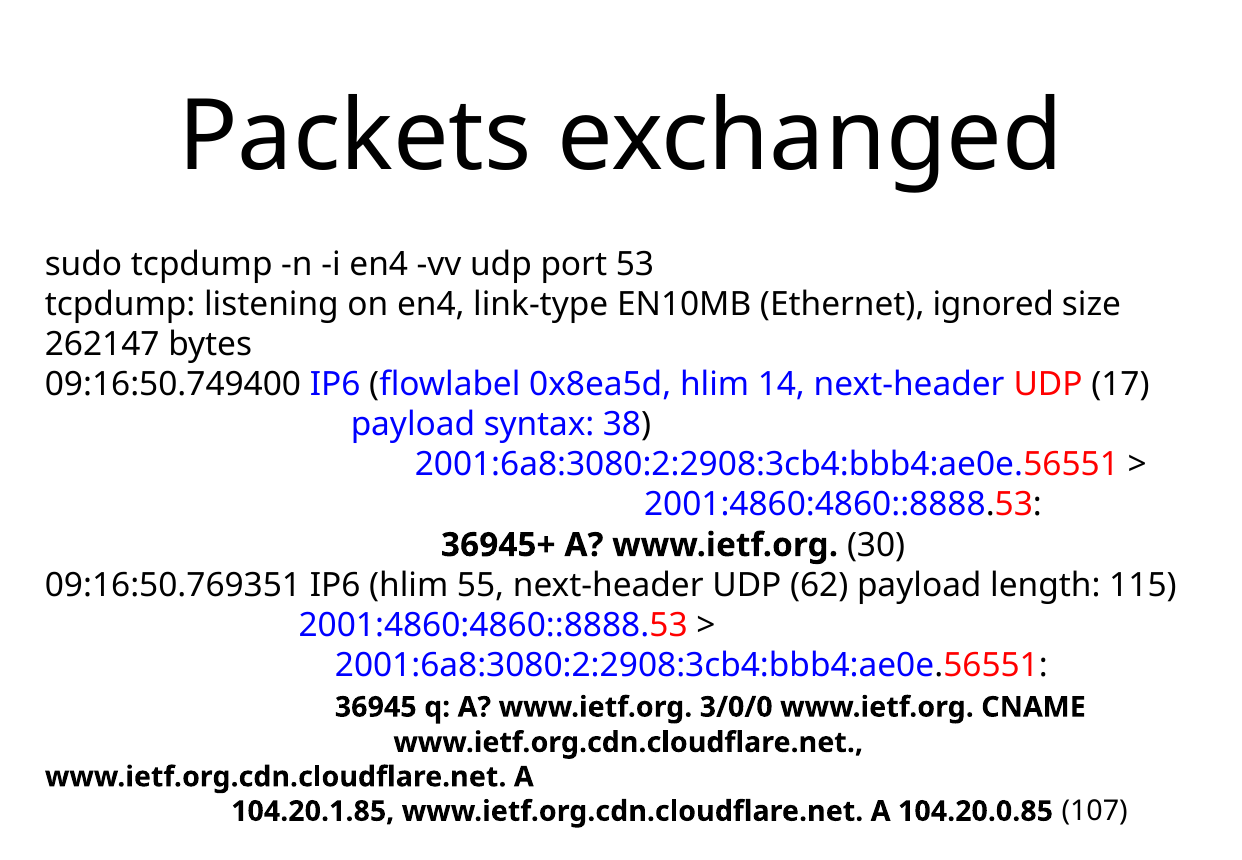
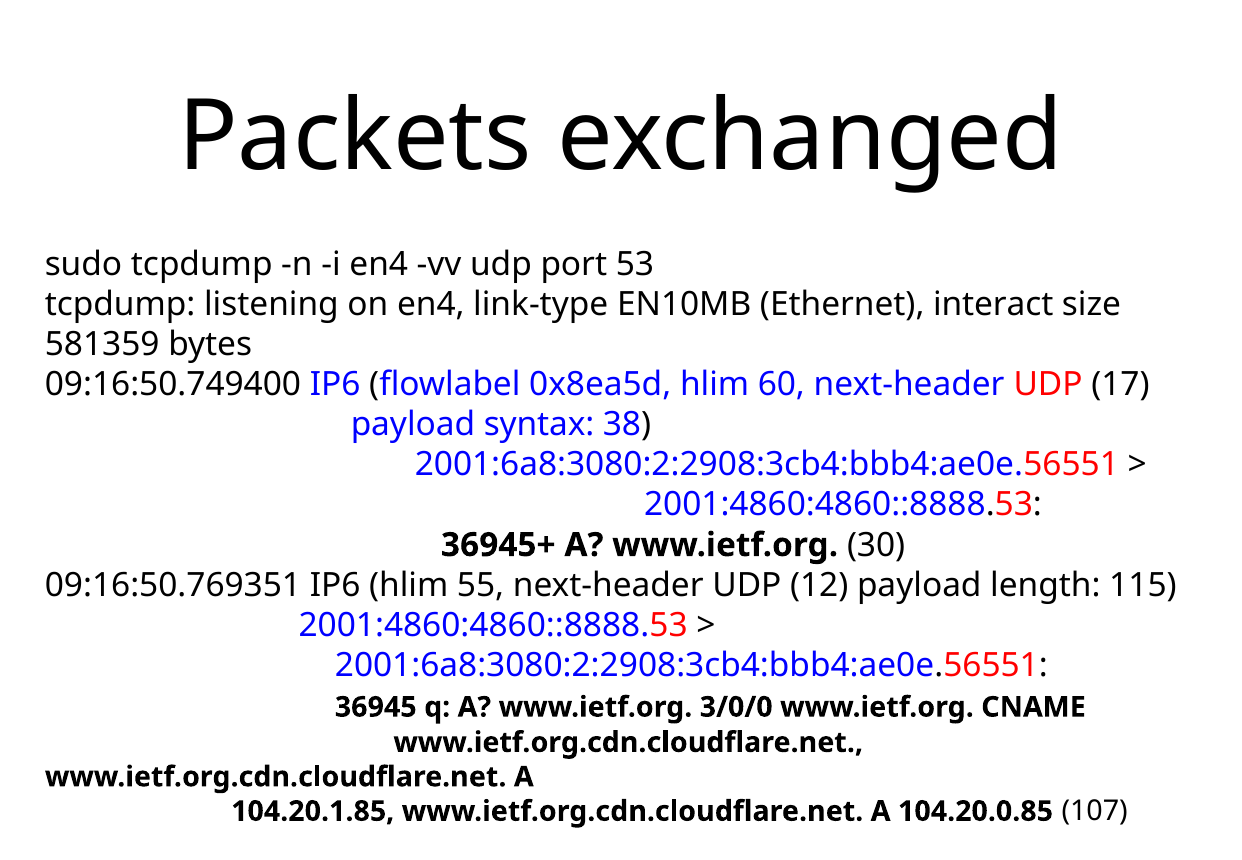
ignored: ignored -> interact
262147: 262147 -> 581359
14: 14 -> 60
62: 62 -> 12
